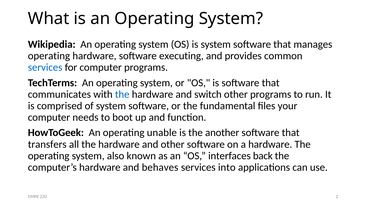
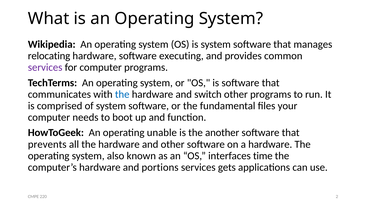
operating at (49, 56): operating -> relocating
services at (45, 67) colour: blue -> purple
transfers: transfers -> prevents
back: back -> time
behaves: behaves -> portions
into: into -> gets
